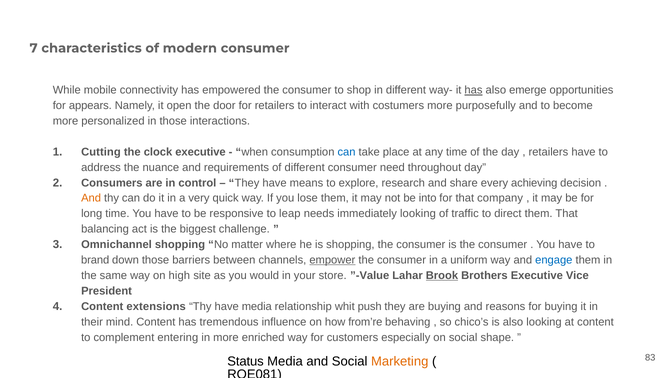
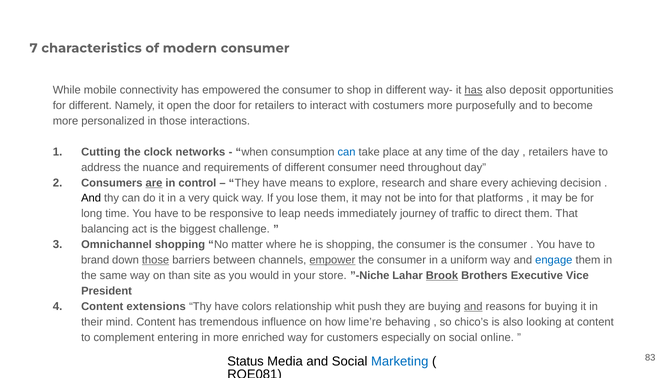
emerge: emerge -> deposit
for appears: appears -> different
clock executive: executive -> networks
are at (154, 183) underline: none -> present
And at (91, 198) colour: orange -> black
company: company -> platforms
immediately looking: looking -> journey
those at (156, 260) underline: none -> present
high: high -> than
”-Value: ”-Value -> ”-Niche
have media: media -> colors
and at (473, 306) underline: none -> present
from’re: from’re -> lime’re
shape: shape -> online
Marketing colour: orange -> blue
